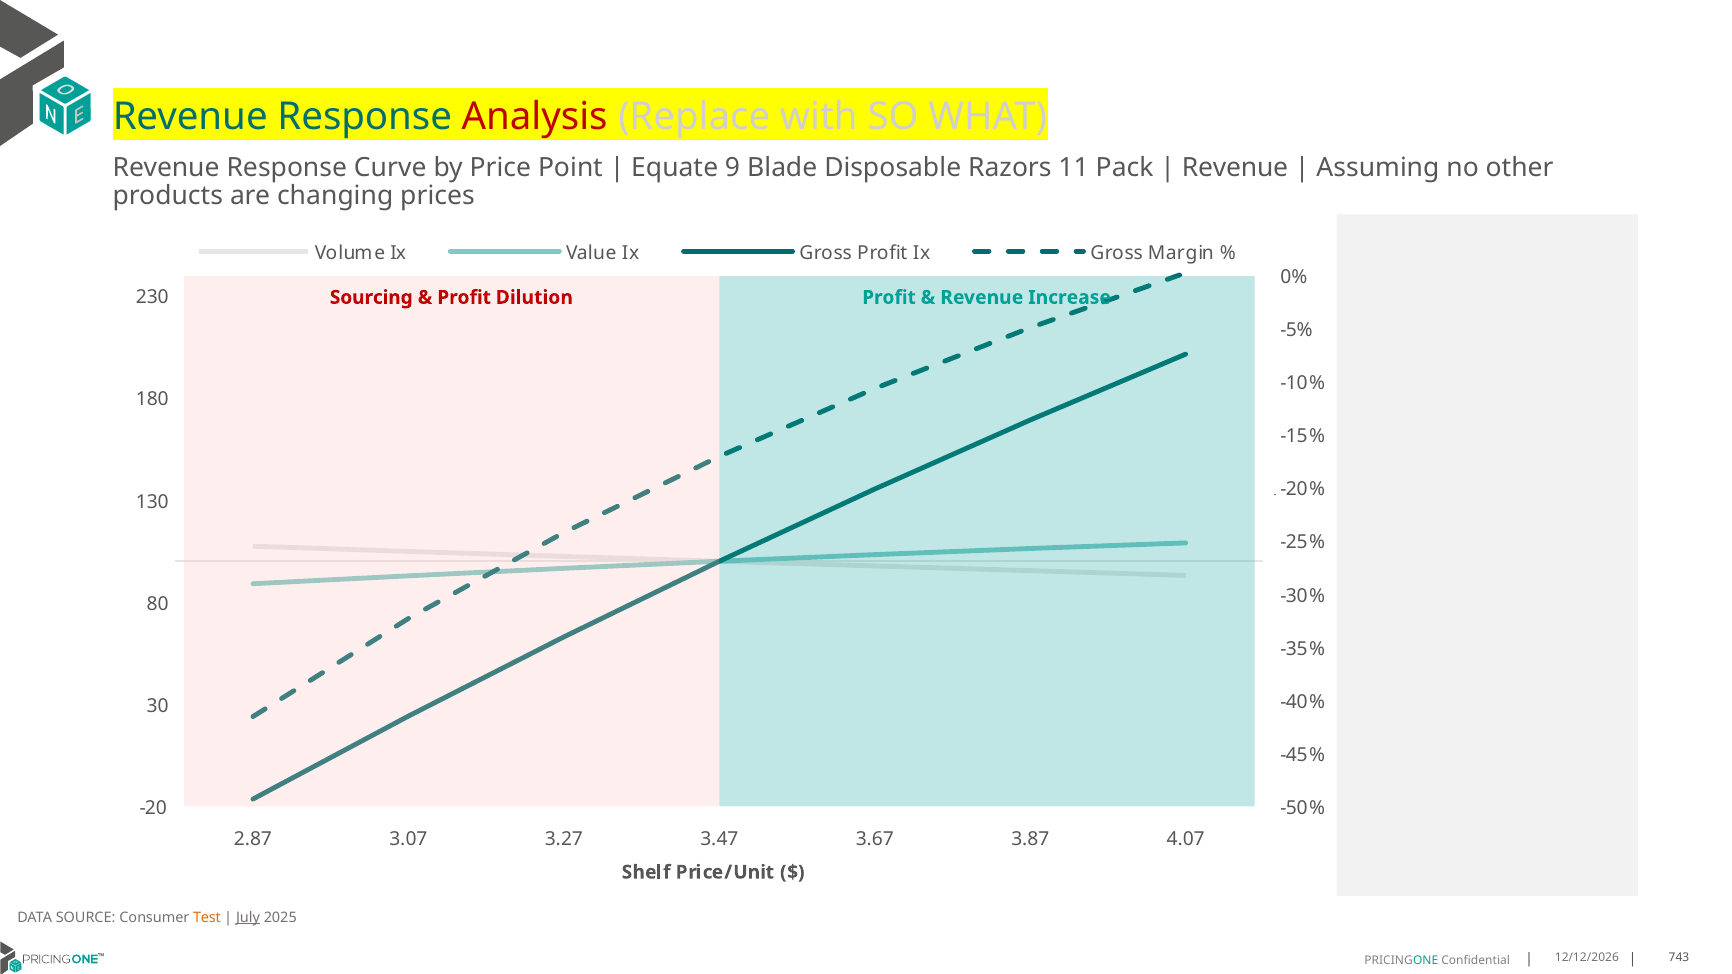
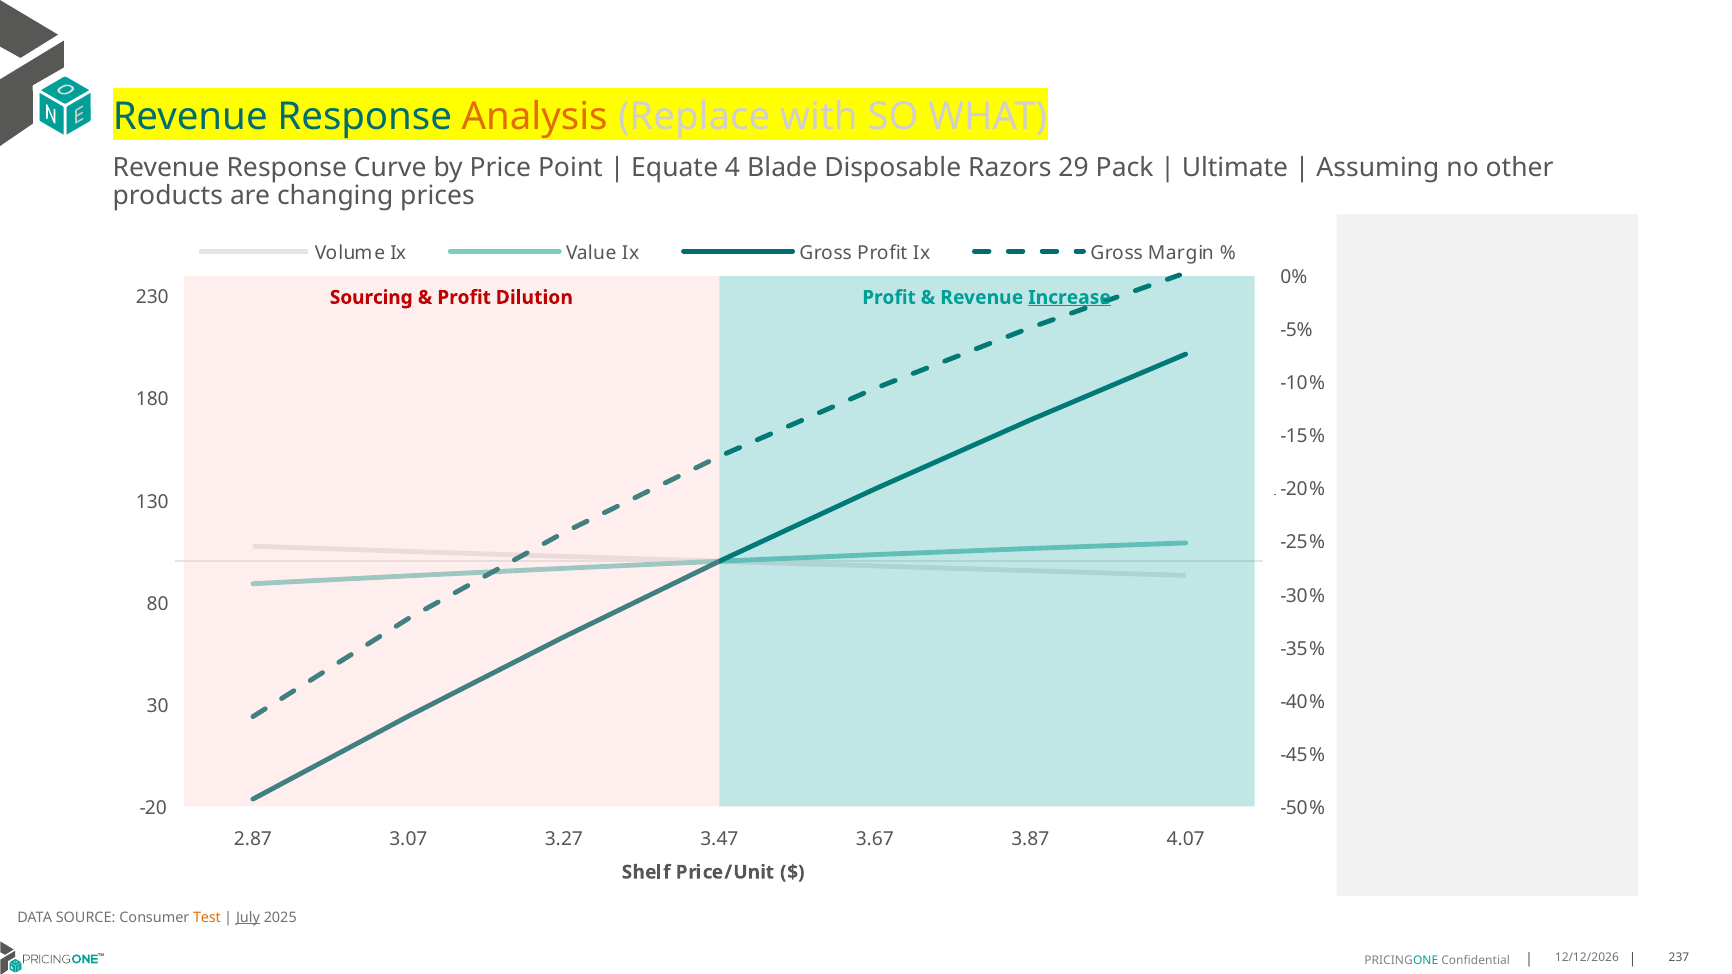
Analysis colour: red -> orange
9: 9 -> 4
11: 11 -> 29
Revenue at (1235, 168): Revenue -> Ultimate
Increase underline: none -> present
743: 743 -> 237
